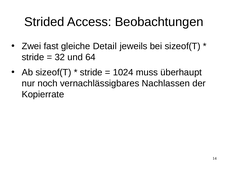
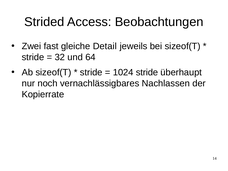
1024 muss: muss -> stride
